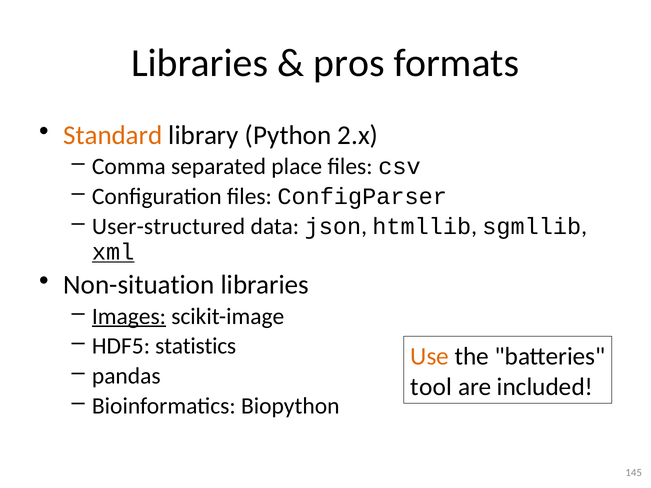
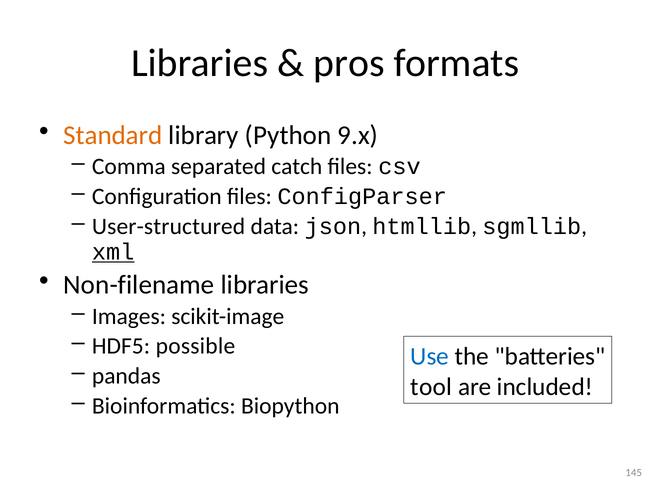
2.x: 2.x -> 9.x
place: place -> catch
Non-situation: Non-situation -> Non-filename
Images underline: present -> none
statistics: statistics -> possible
Use colour: orange -> blue
